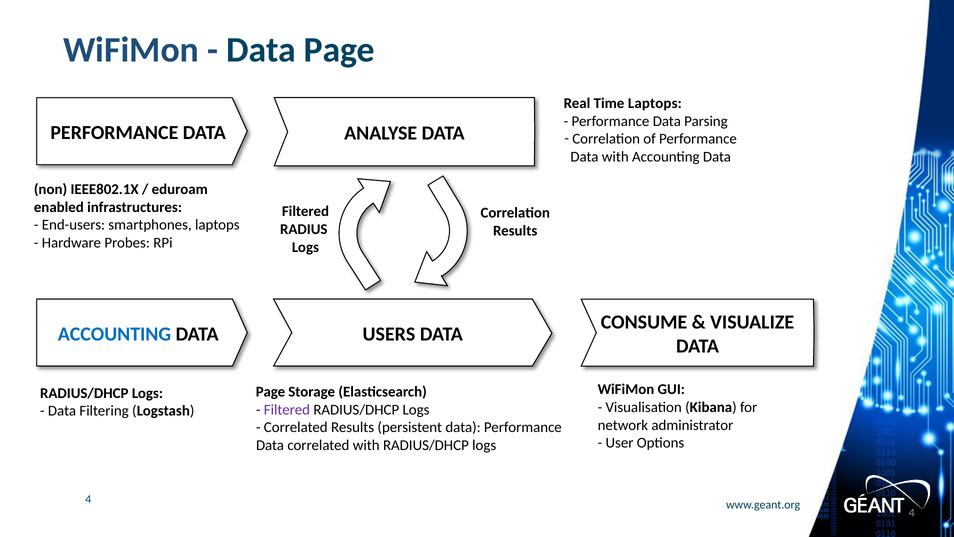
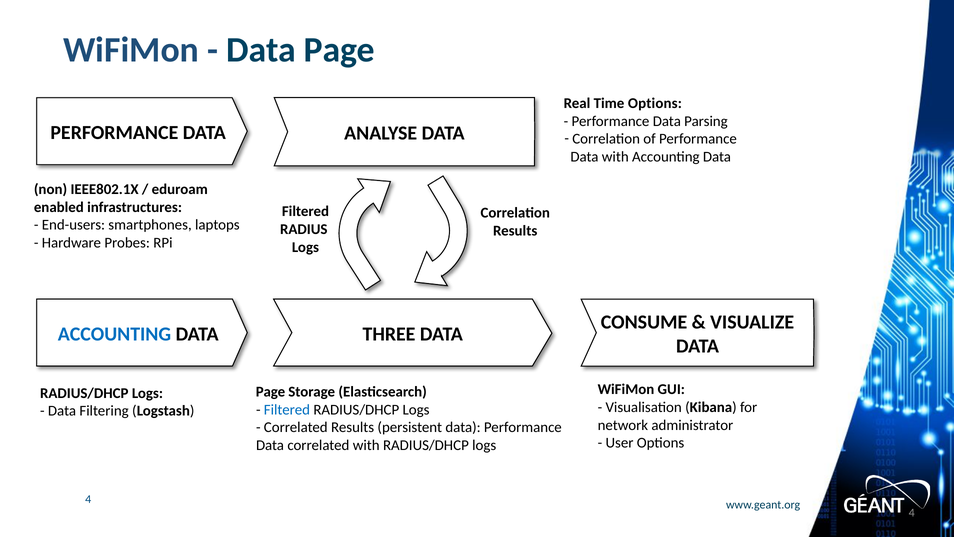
Time Laptops: Laptops -> Options
USERS: USERS -> THREE
Filtered at (287, 409) colour: purple -> blue
